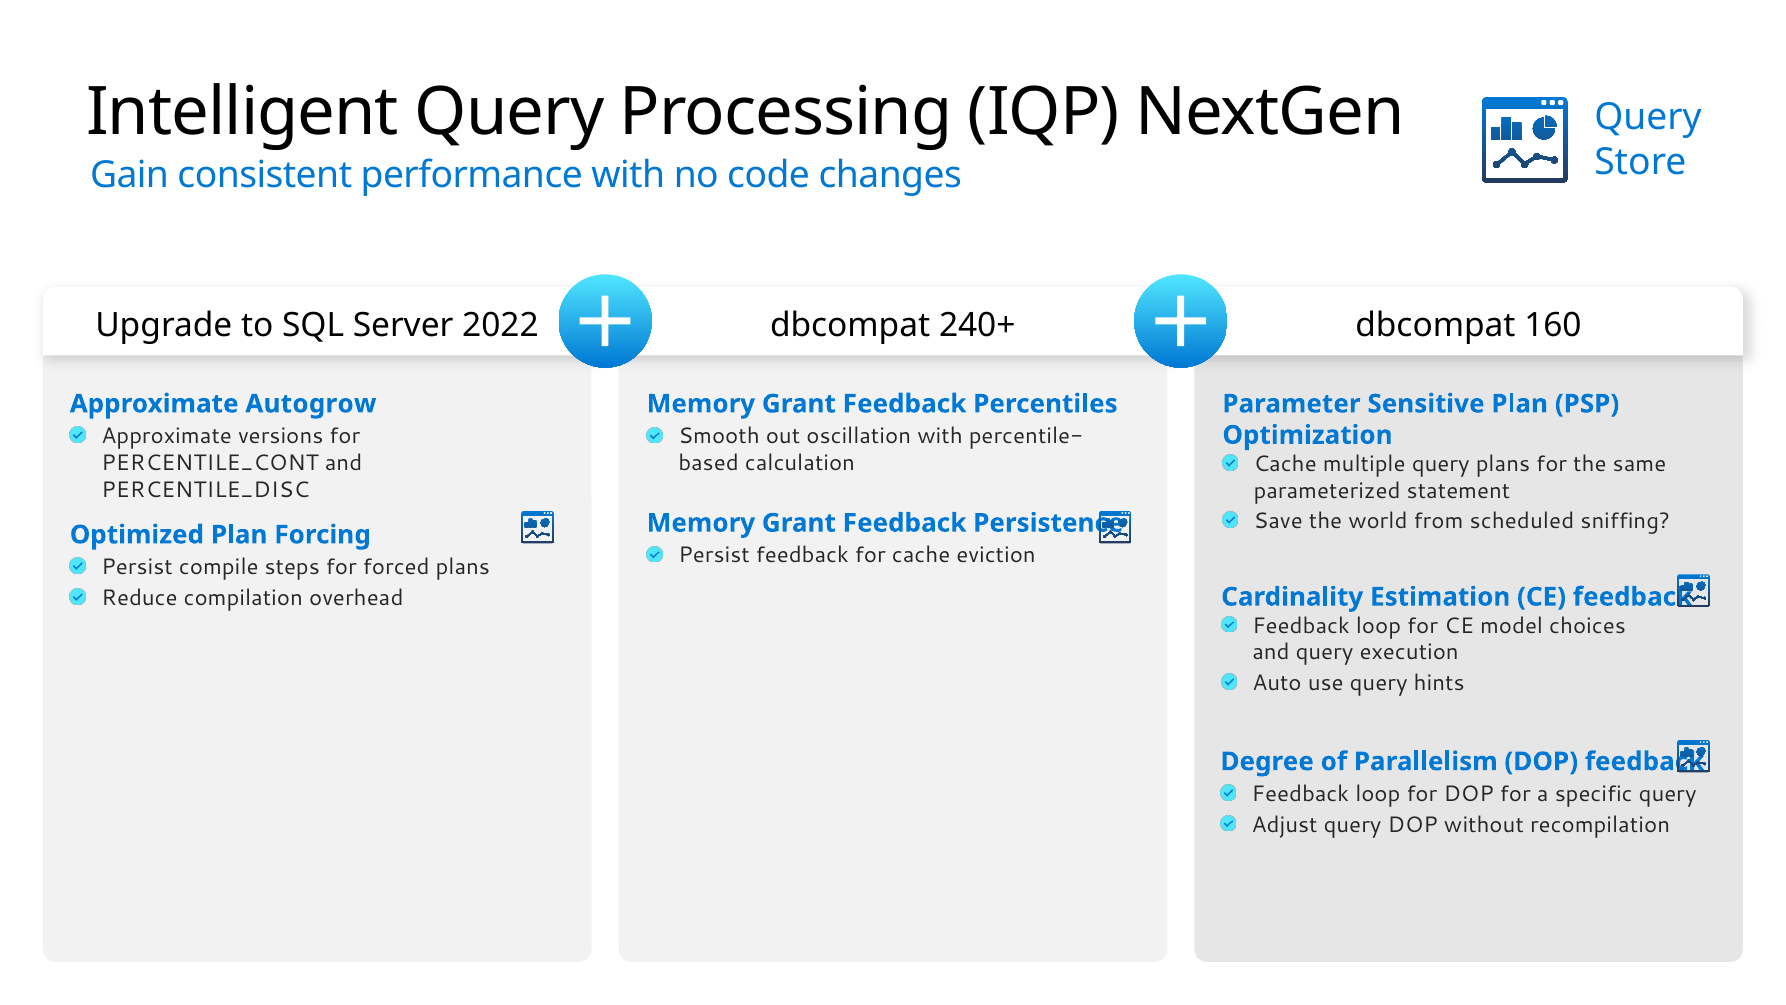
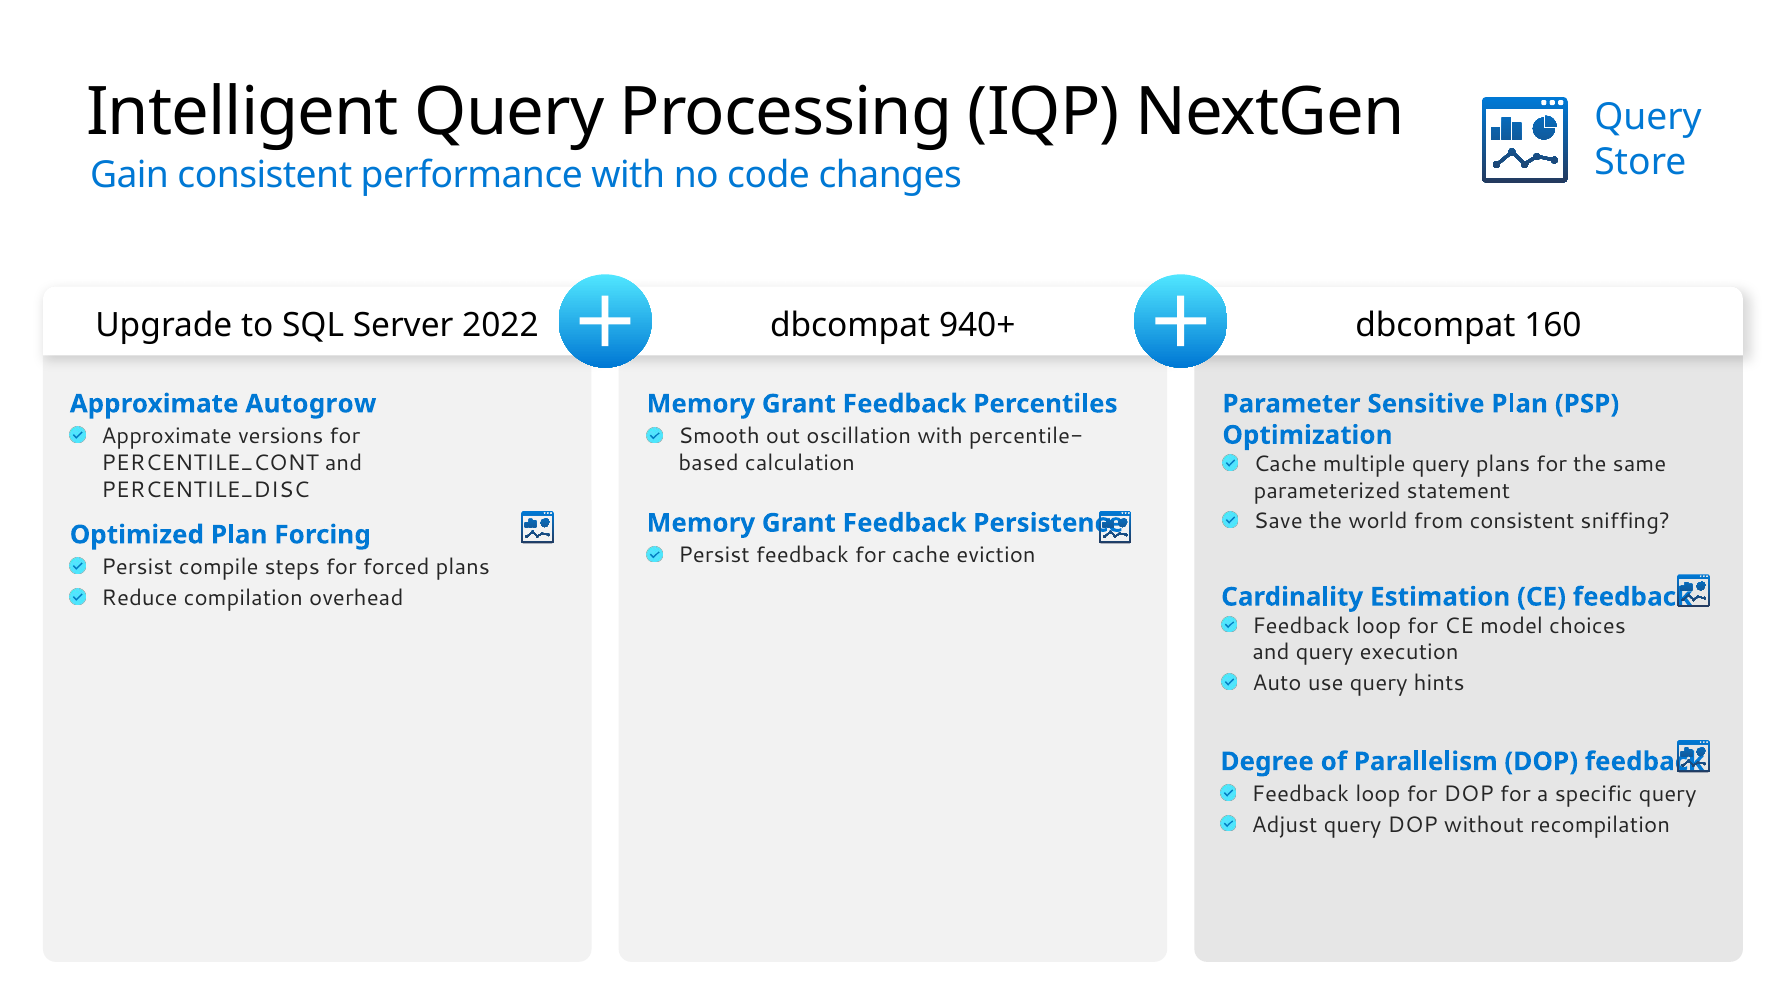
240+: 240+ -> 940+
from scheduled: scheduled -> consistent
